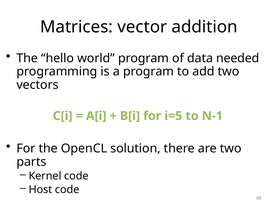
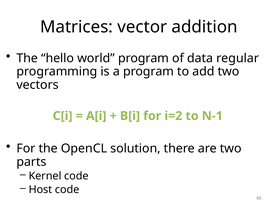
needed: needed -> regular
i=5: i=5 -> i=2
